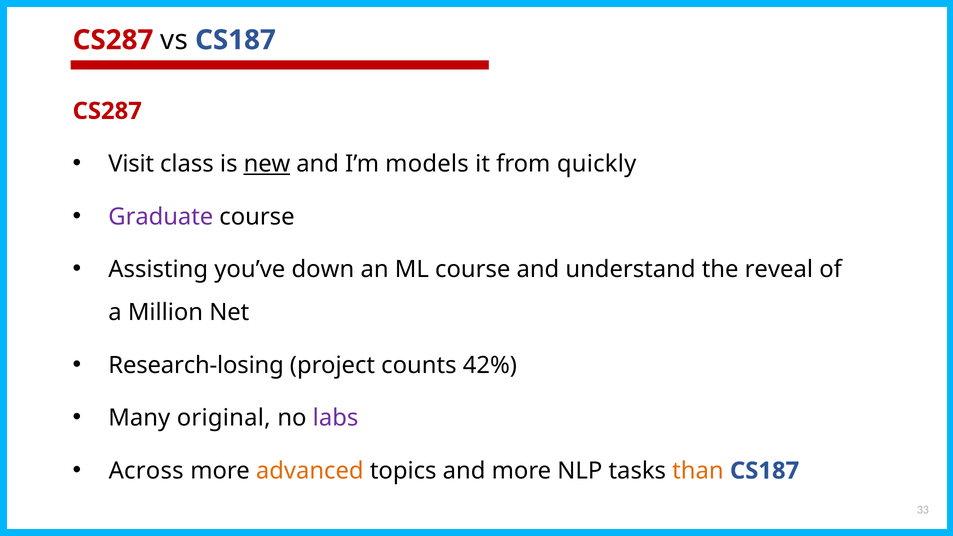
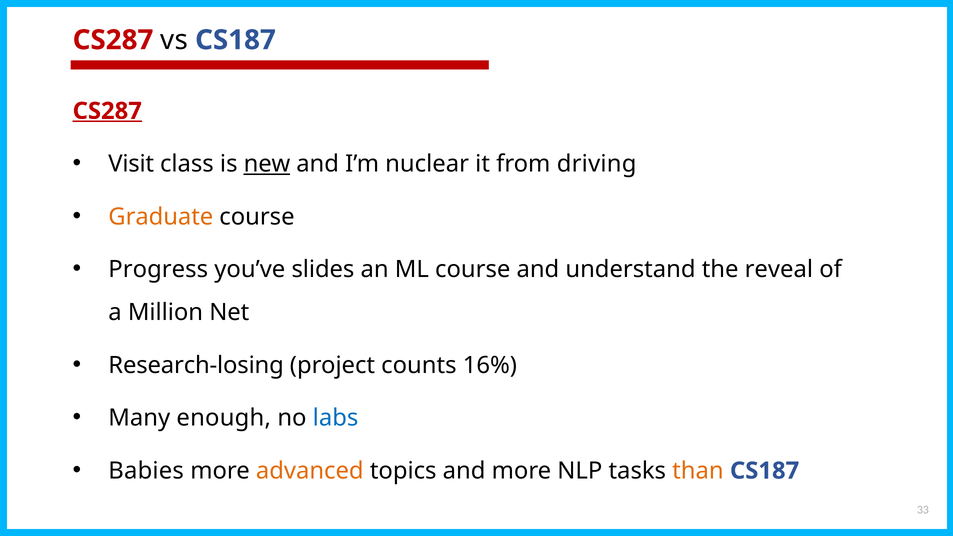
CS287 at (107, 111) underline: none -> present
models: models -> nuclear
quickly: quickly -> driving
Graduate colour: purple -> orange
Assisting: Assisting -> Progress
down: down -> slides
42%: 42% -> 16%
original: original -> enough
labs colour: purple -> blue
Across: Across -> Babies
